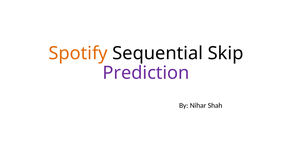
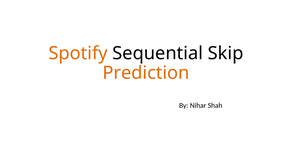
Prediction colour: purple -> orange
